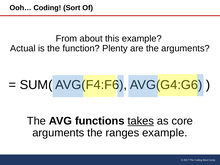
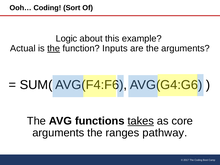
From: From -> Logic
the at (54, 48) underline: none -> present
Plenty: Plenty -> Inputs
ranges example: example -> pathway
